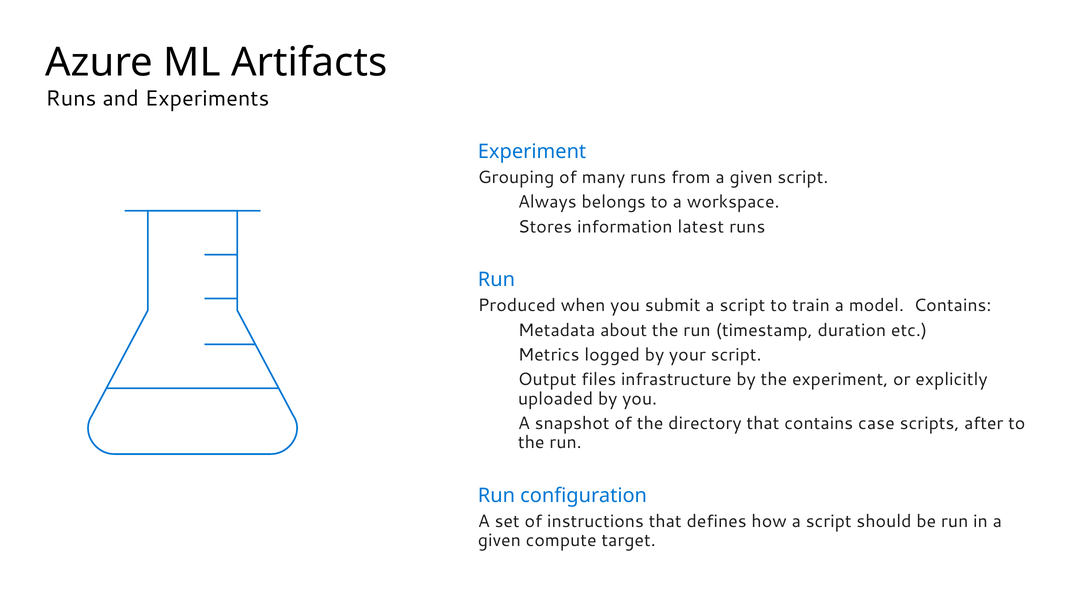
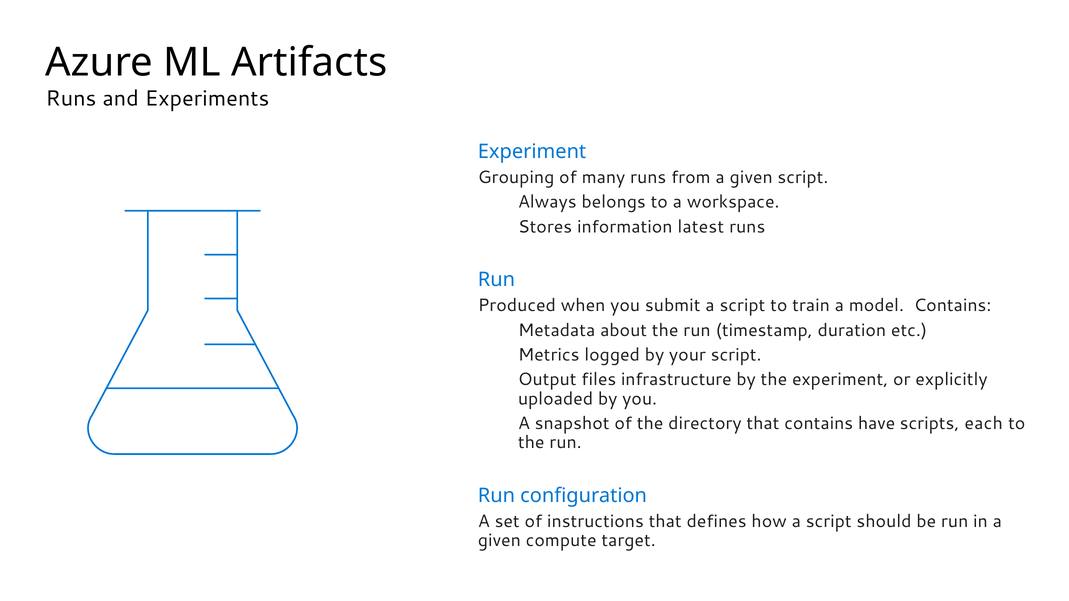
case: case -> have
after: after -> each
